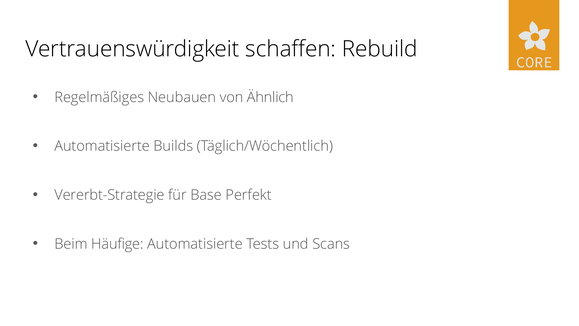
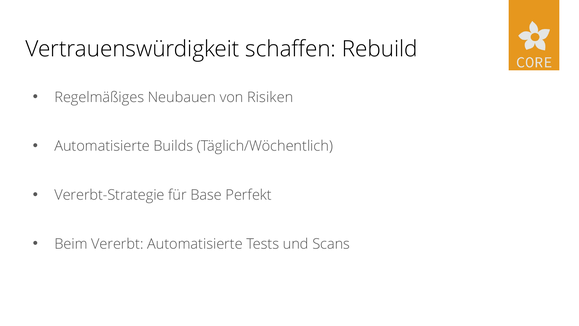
Ähnlich: Ähnlich -> Risiken
Häufige: Häufige -> Vererbt
